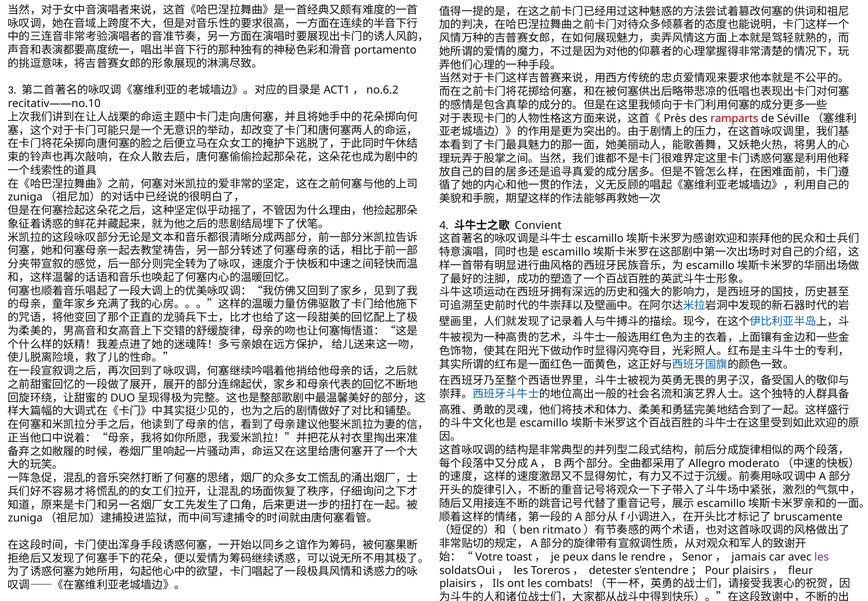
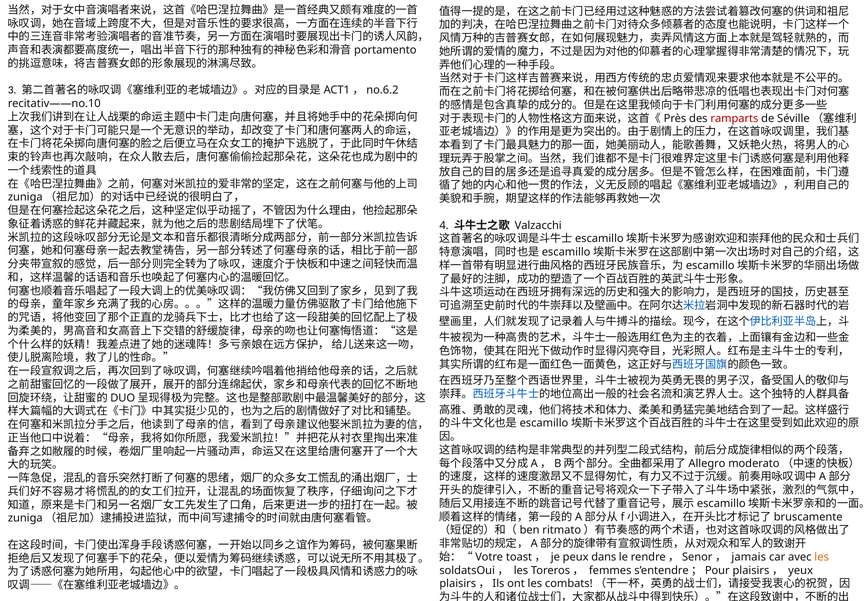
Convient: Convient -> Valzacchi
les at (822, 557) colour: purple -> orange
detester: detester -> femmes
fleur: fleur -> yeux
